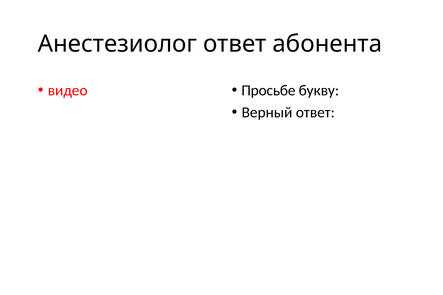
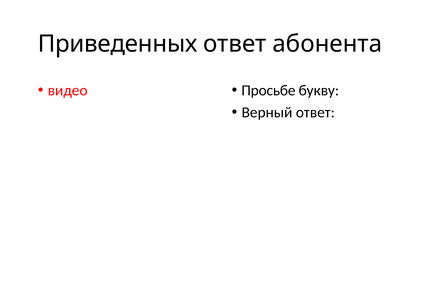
Анестезиолог: Анестезиолог -> Приведенных
